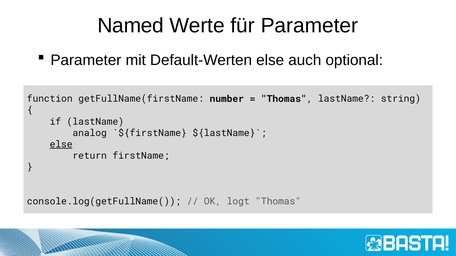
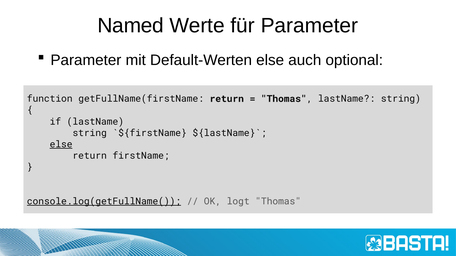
getFullName(firstName number: number -> return
analog at (90, 133): analog -> string
console.log(getFullName( underline: none -> present
